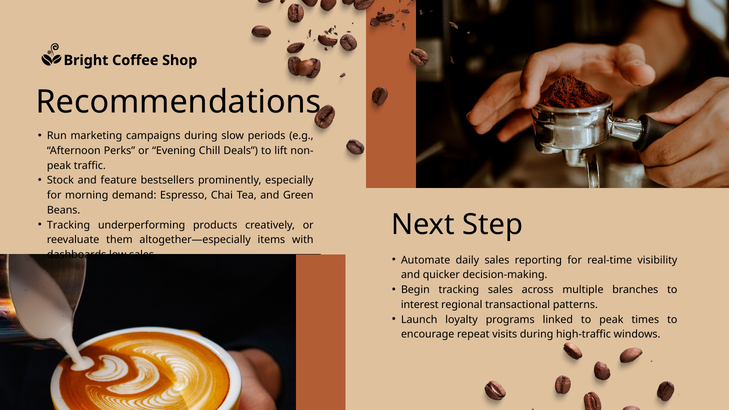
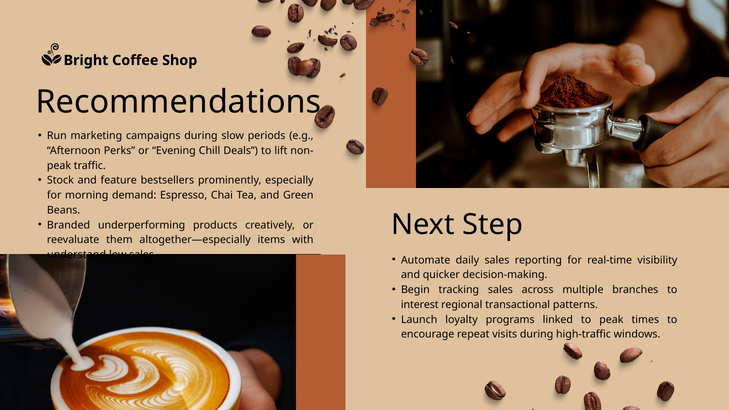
Tracking at (69, 225): Tracking -> Branded
dashboards: dashboards -> understand
